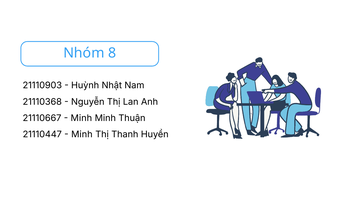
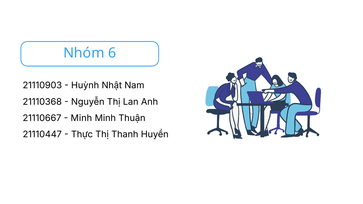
8: 8 -> 6
Minh at (82, 135): Minh -> Thực
